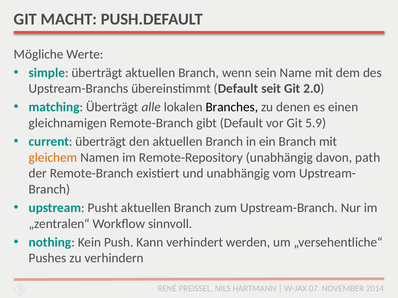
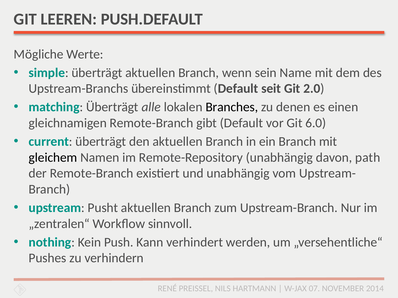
MACHT: MACHT -> LEEREN
5.9: 5.9 -> 6.0
gleichem colour: orange -> black
